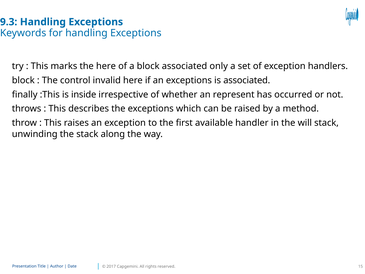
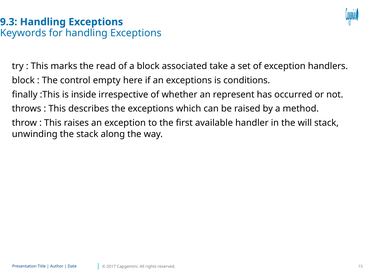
the here: here -> read
only: only -> take
invalid: invalid -> empty
is associated: associated -> conditions
